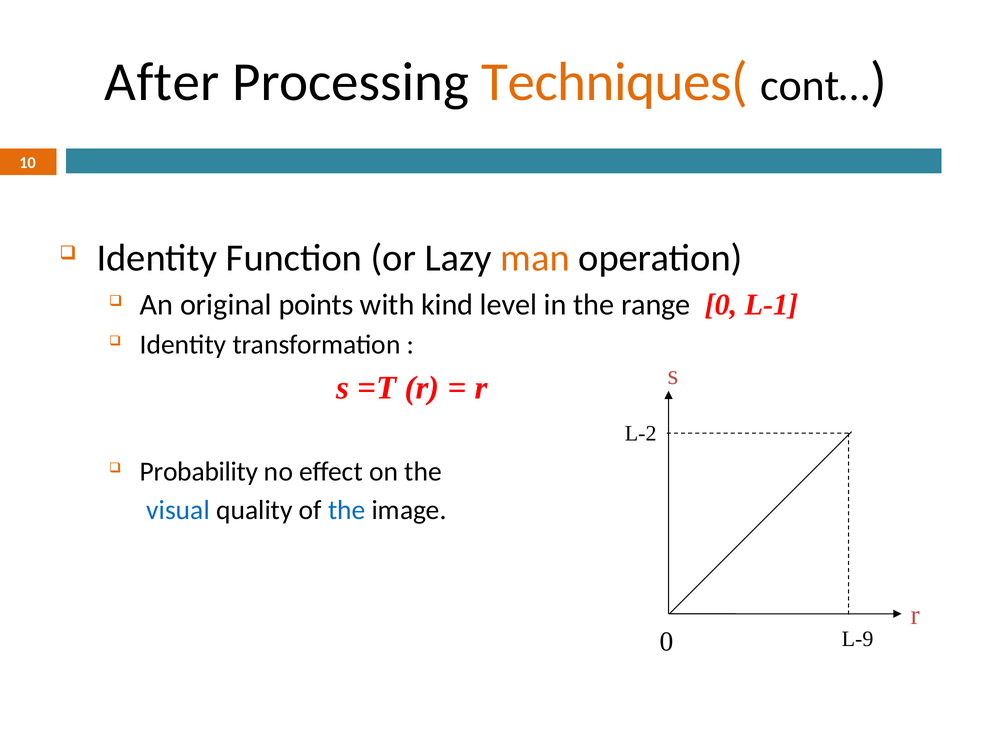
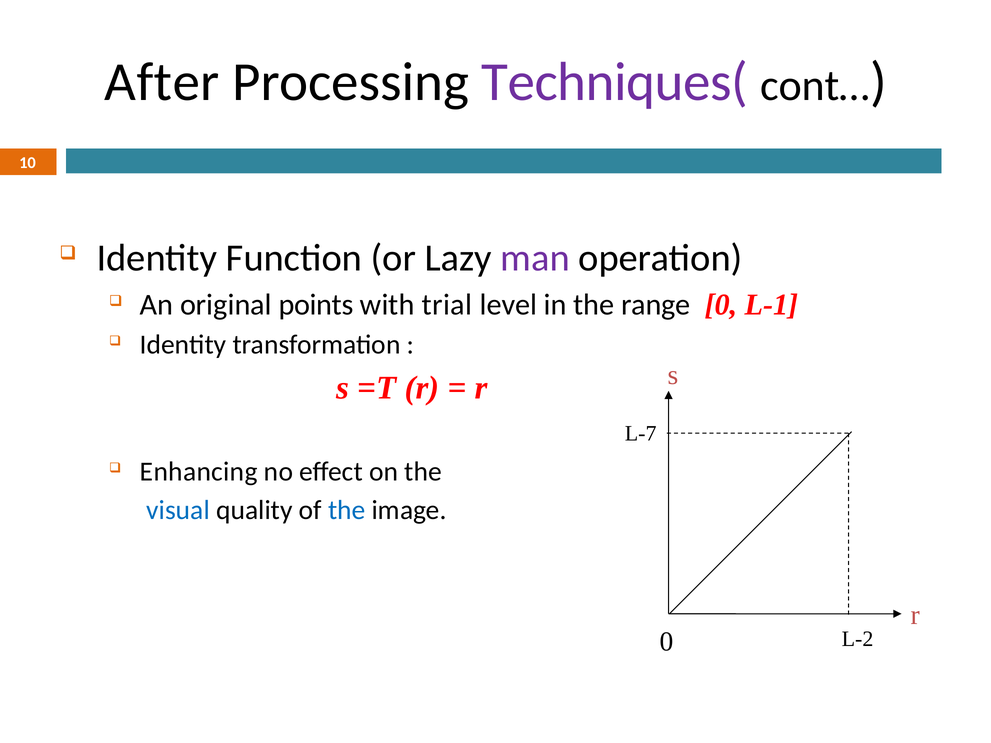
Techniques( colour: orange -> purple
man colour: orange -> purple
kind: kind -> trial
L-2: L-2 -> L-7
Probability: Probability -> Enhancing
L-9: L-9 -> L-2
